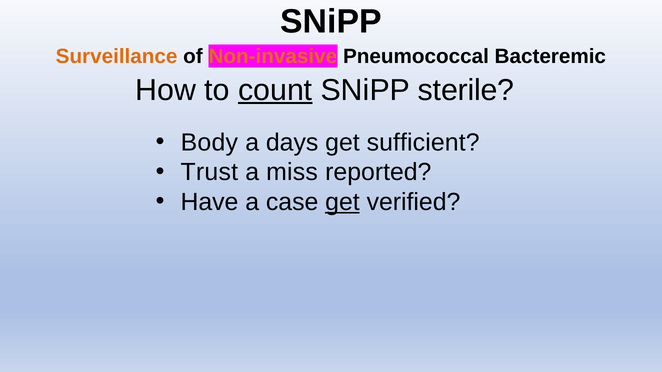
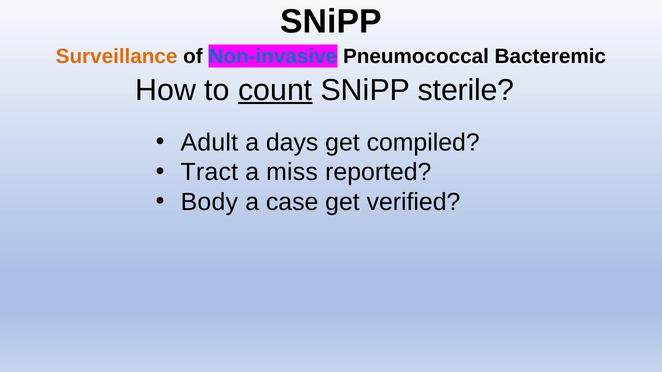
Non-invasive colour: orange -> blue
Body: Body -> Adult
sufficient: sufficient -> compiled
Trust: Trust -> Tract
Have: Have -> Body
get at (342, 202) underline: present -> none
